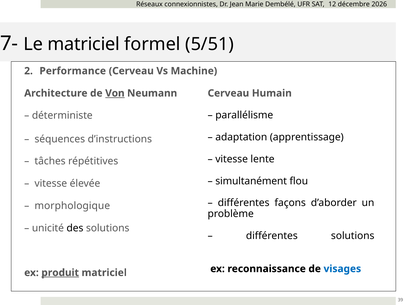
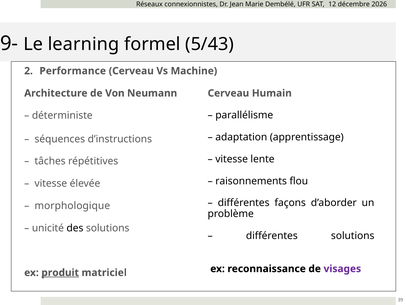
7-: 7- -> 9-
Le matriciel: matriciel -> learning
5/51: 5/51 -> 5/43
Von underline: present -> none
simultanément: simultanément -> raisonnements
visages colour: blue -> purple
